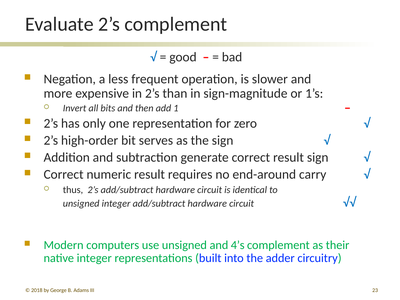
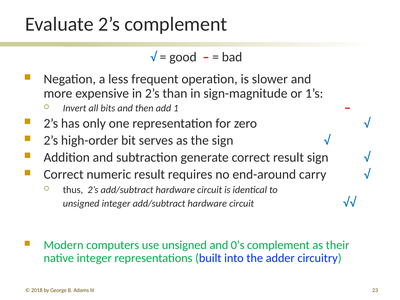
4’s: 4’s -> 0’s
